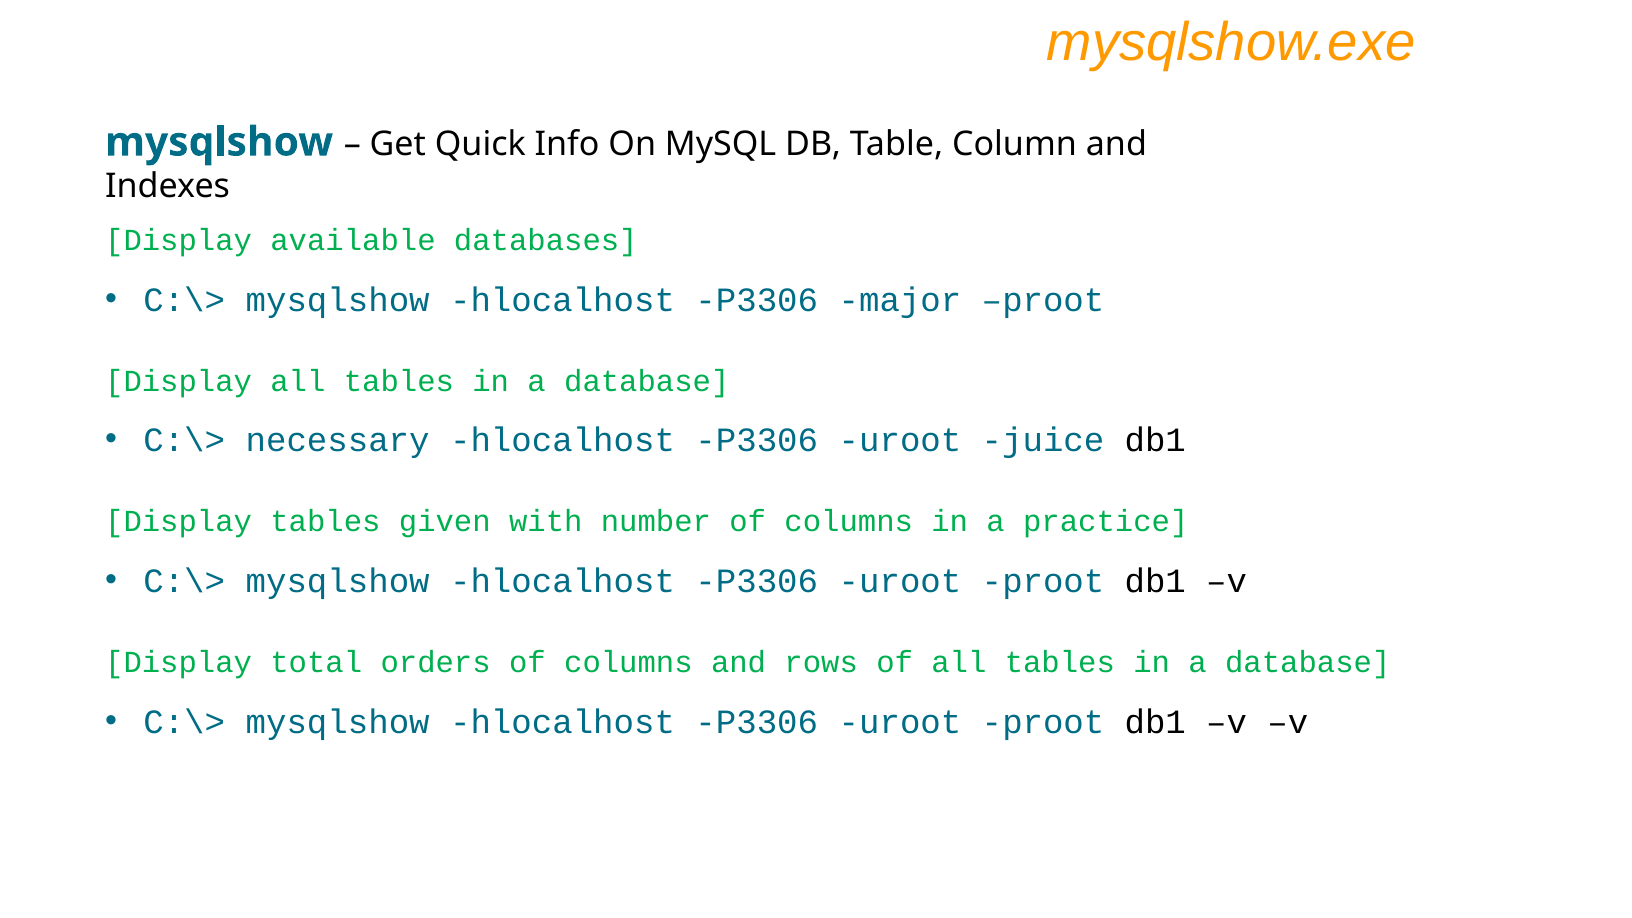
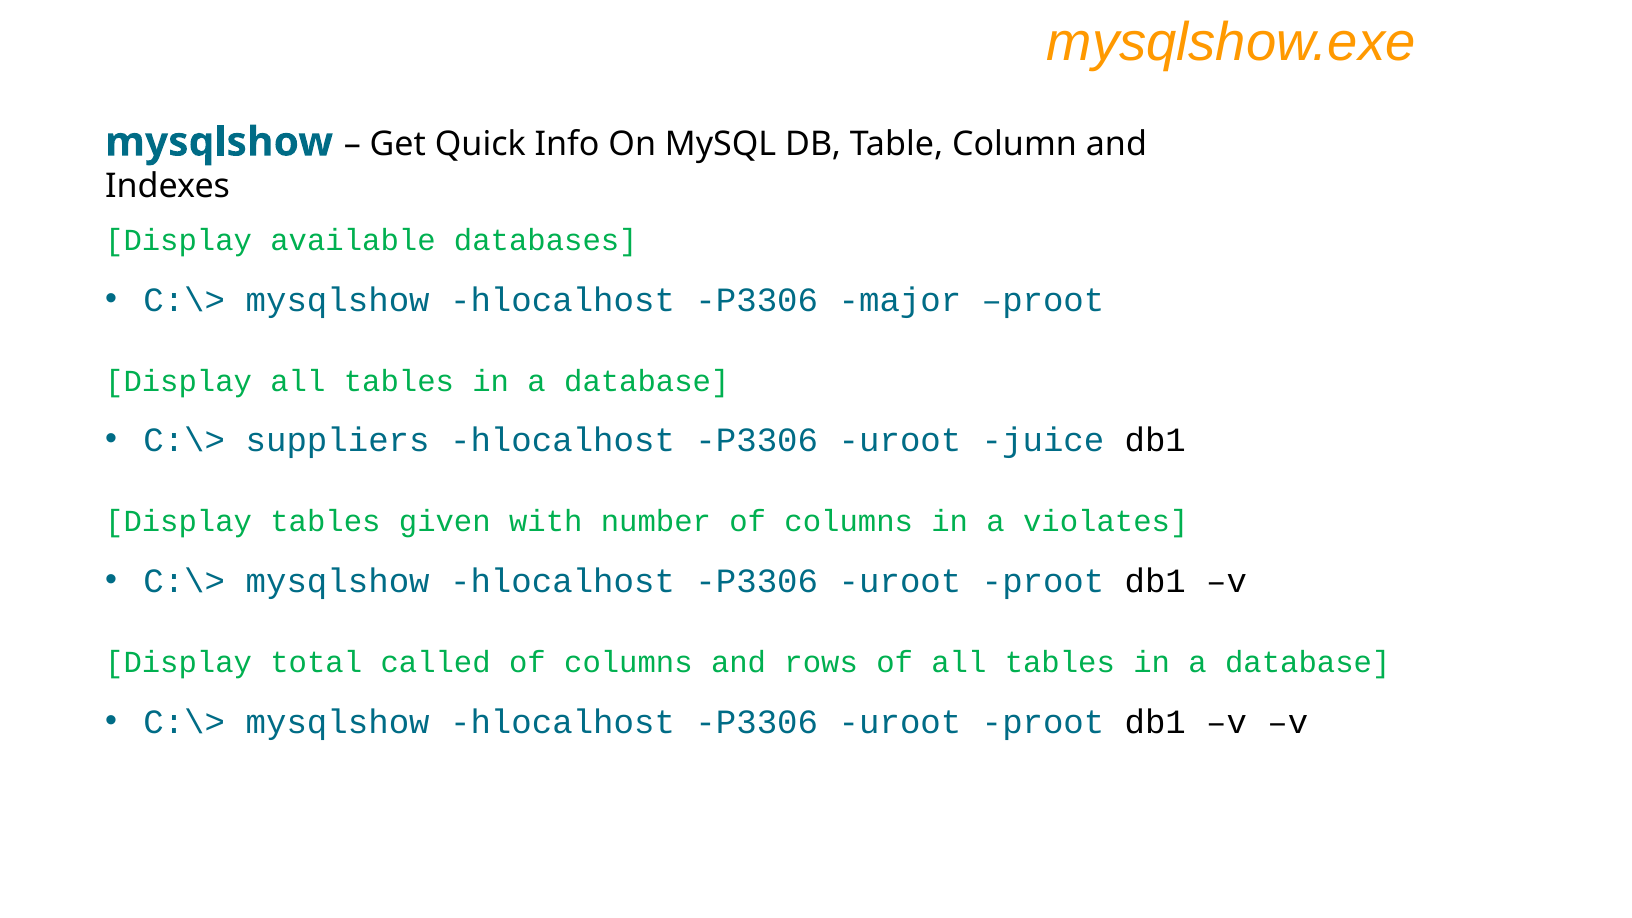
necessary: necessary -> suppliers
practice: practice -> violates
orders: orders -> called
